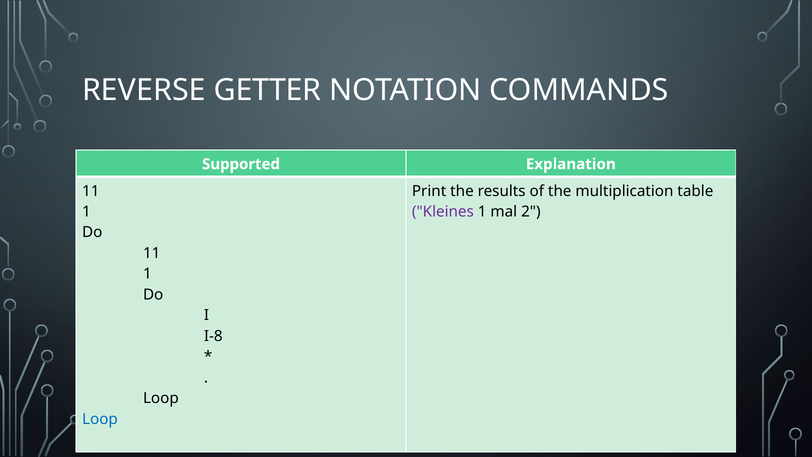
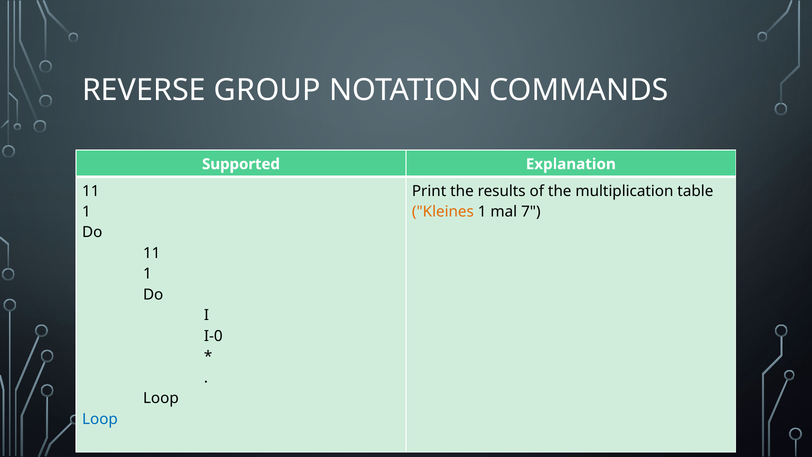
GETTER: GETTER -> GROUP
Kleines colour: purple -> orange
2: 2 -> 7
I-8: I-8 -> I-0
